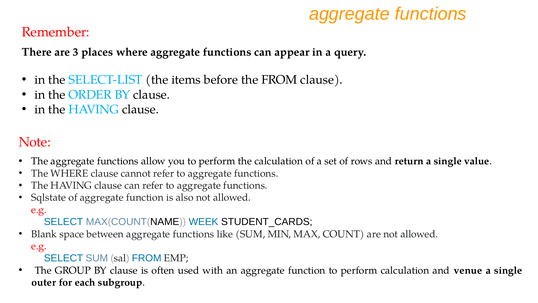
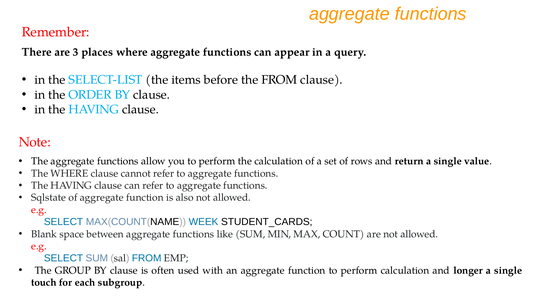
venue: venue -> longer
outer: outer -> touch
